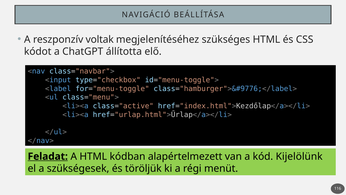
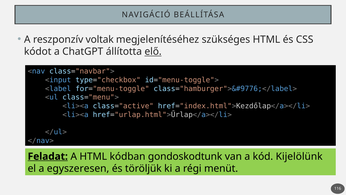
elő underline: none -> present
alapértelmezett: alapértelmezett -> gondoskodtunk
szükségesek: szükségesek -> egyszeresen
